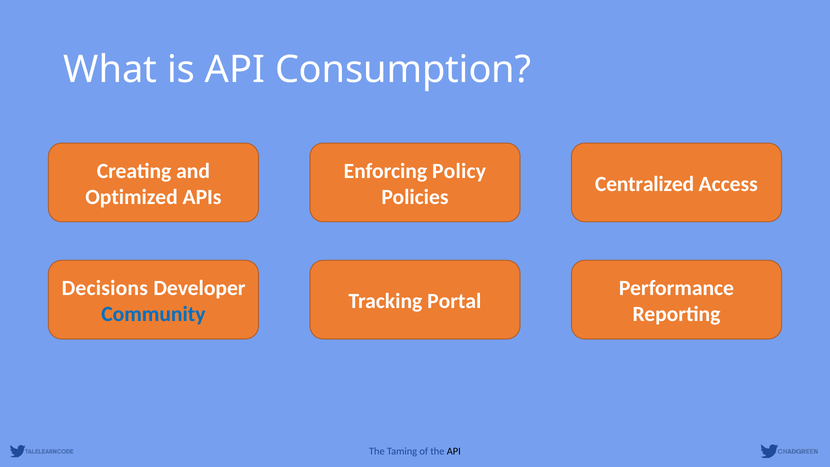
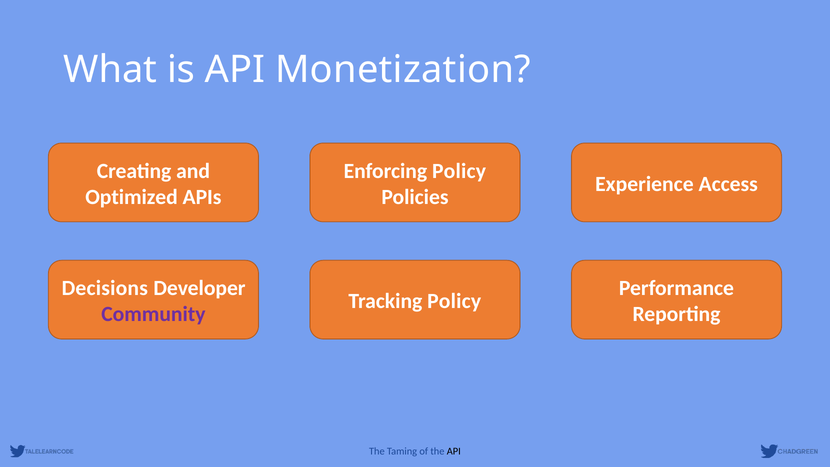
Consumption: Consumption -> Monetization
Centralized: Centralized -> Experience
Tracking Portal: Portal -> Policy
Community colour: blue -> purple
